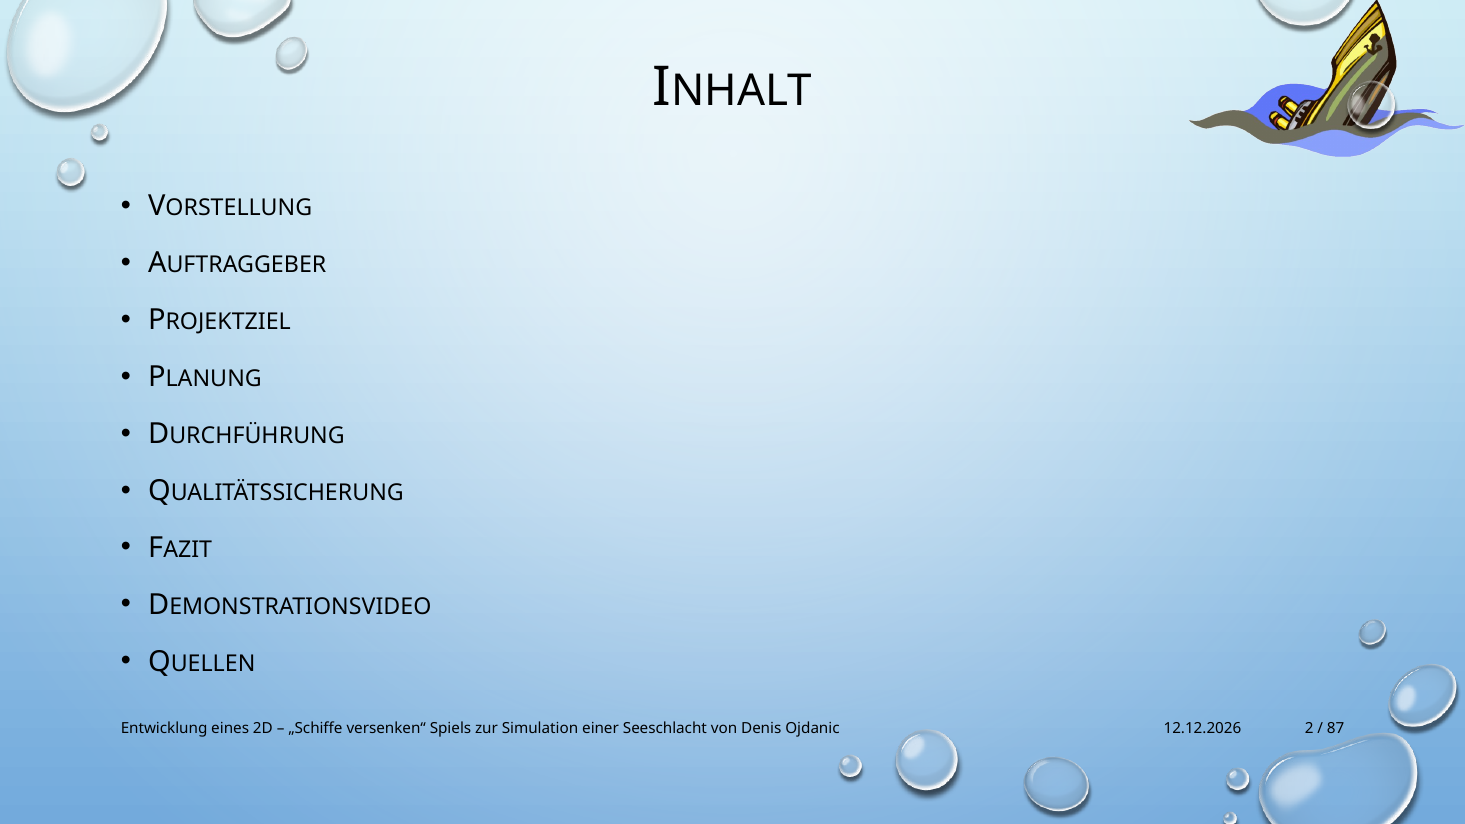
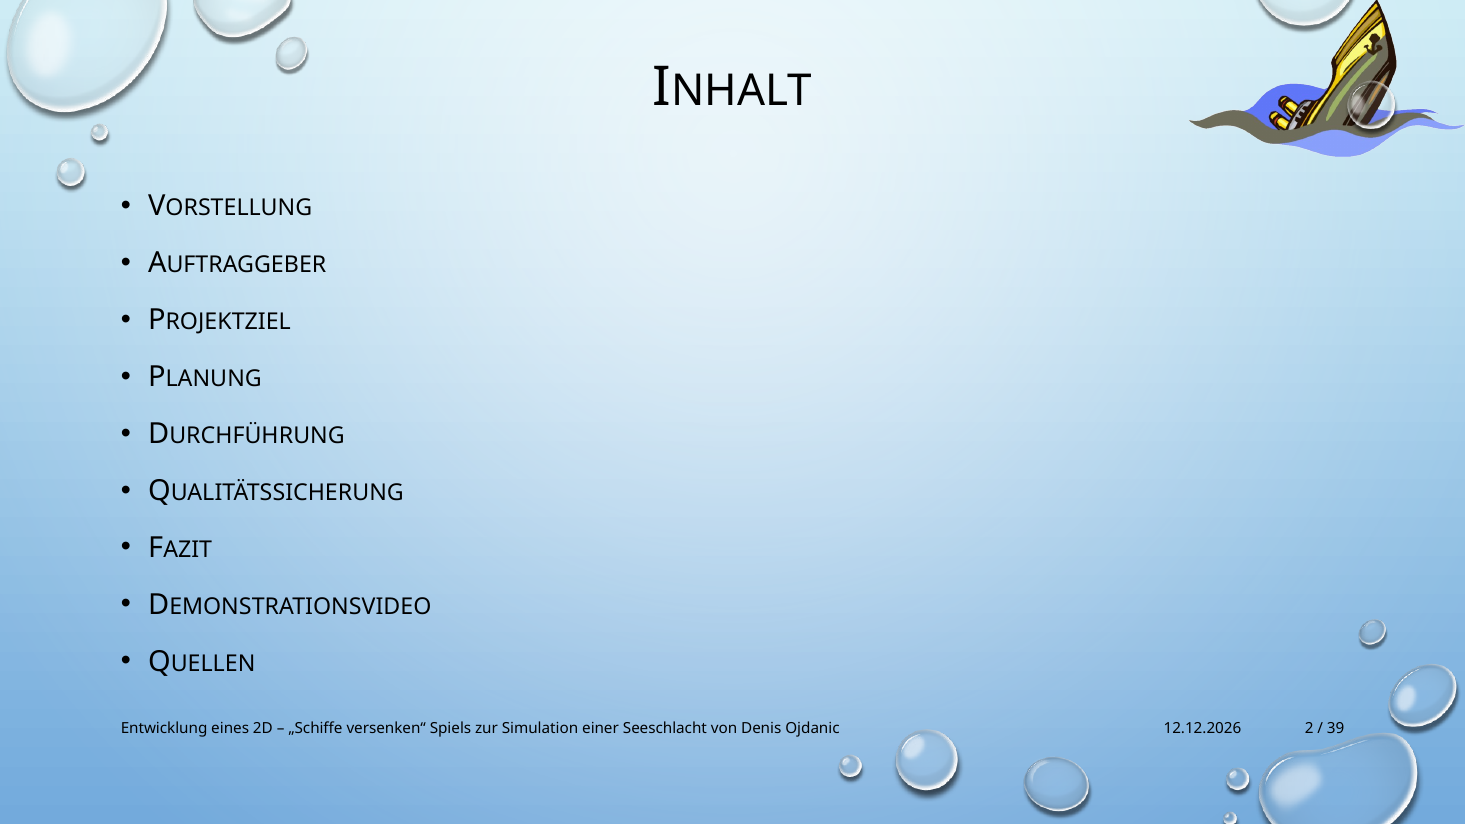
87: 87 -> 39
